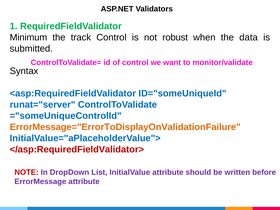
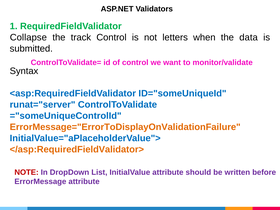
Minimum: Minimum -> Collapse
robust: robust -> letters
</asp:RequiredFieldValidator> colour: red -> orange
